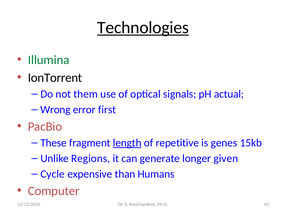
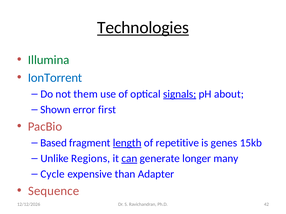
IonTorrent colour: black -> blue
signals underline: none -> present
actual: actual -> about
Wrong: Wrong -> Shown
These: These -> Based
can underline: none -> present
given: given -> many
Humans: Humans -> Adapter
Computer: Computer -> Sequence
